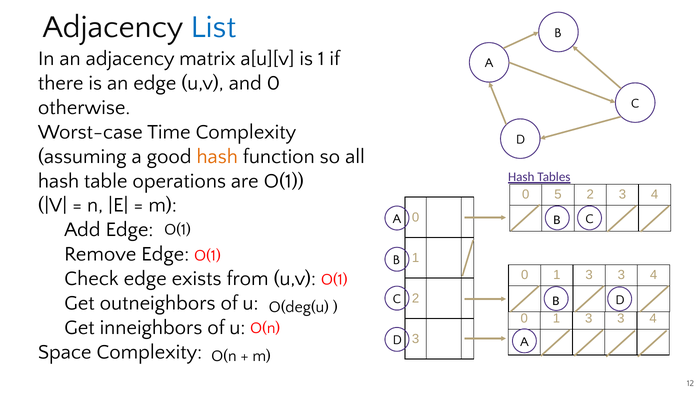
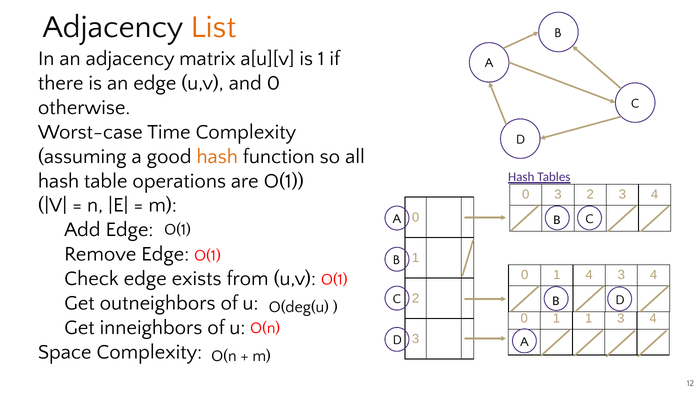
List colour: blue -> orange
0 5: 5 -> 3
3 at (589, 275): 3 -> 4
3 at (589, 318): 3 -> 1
